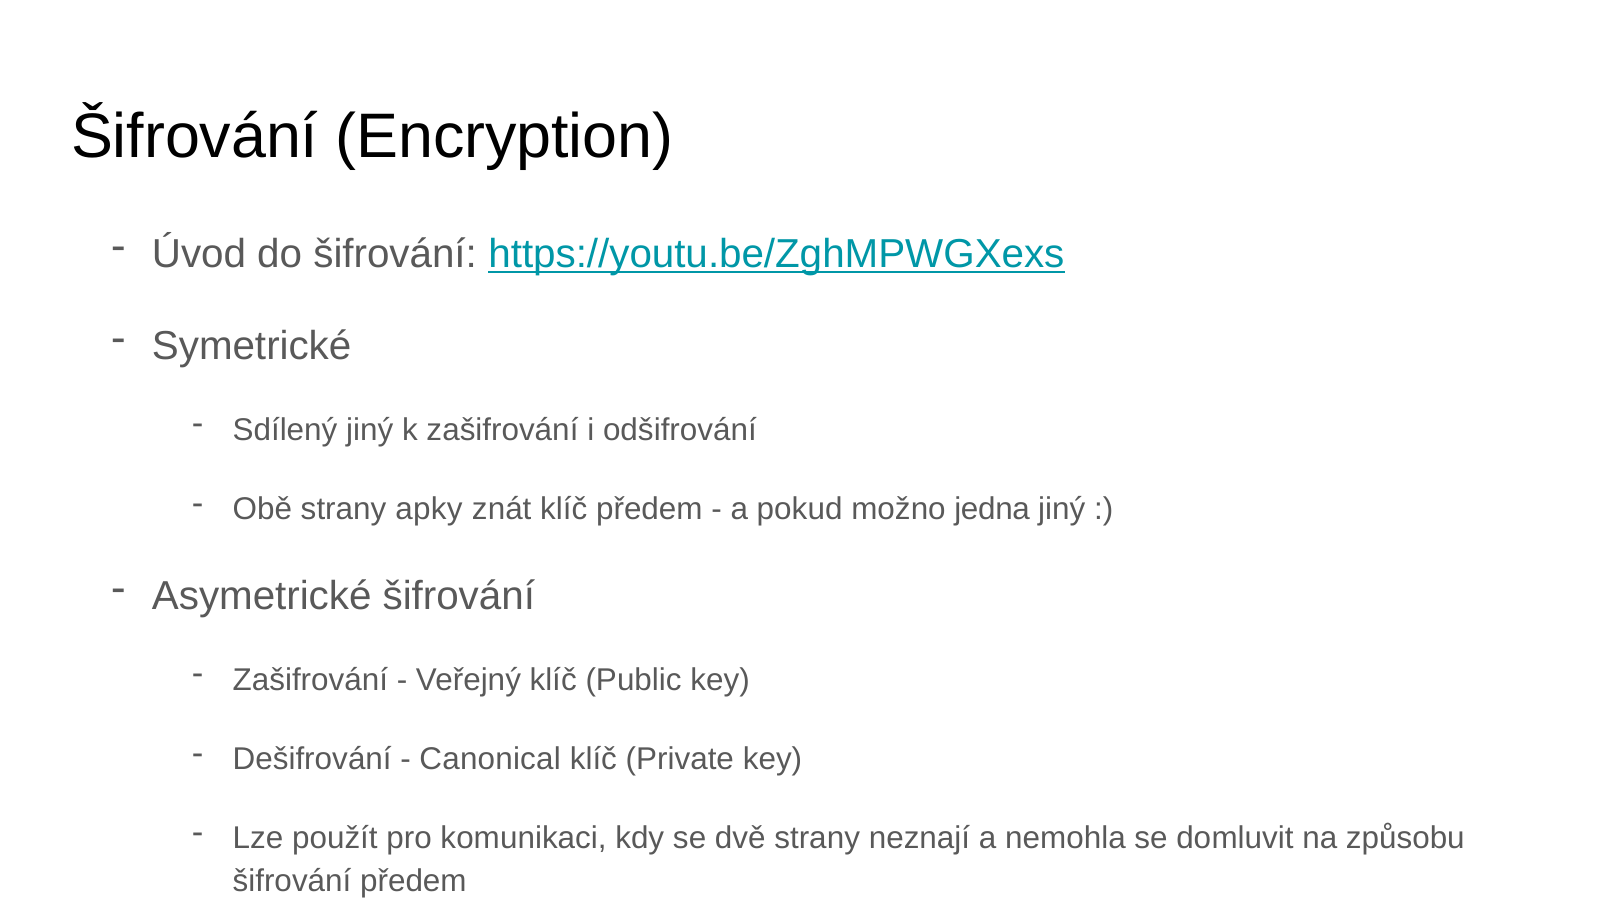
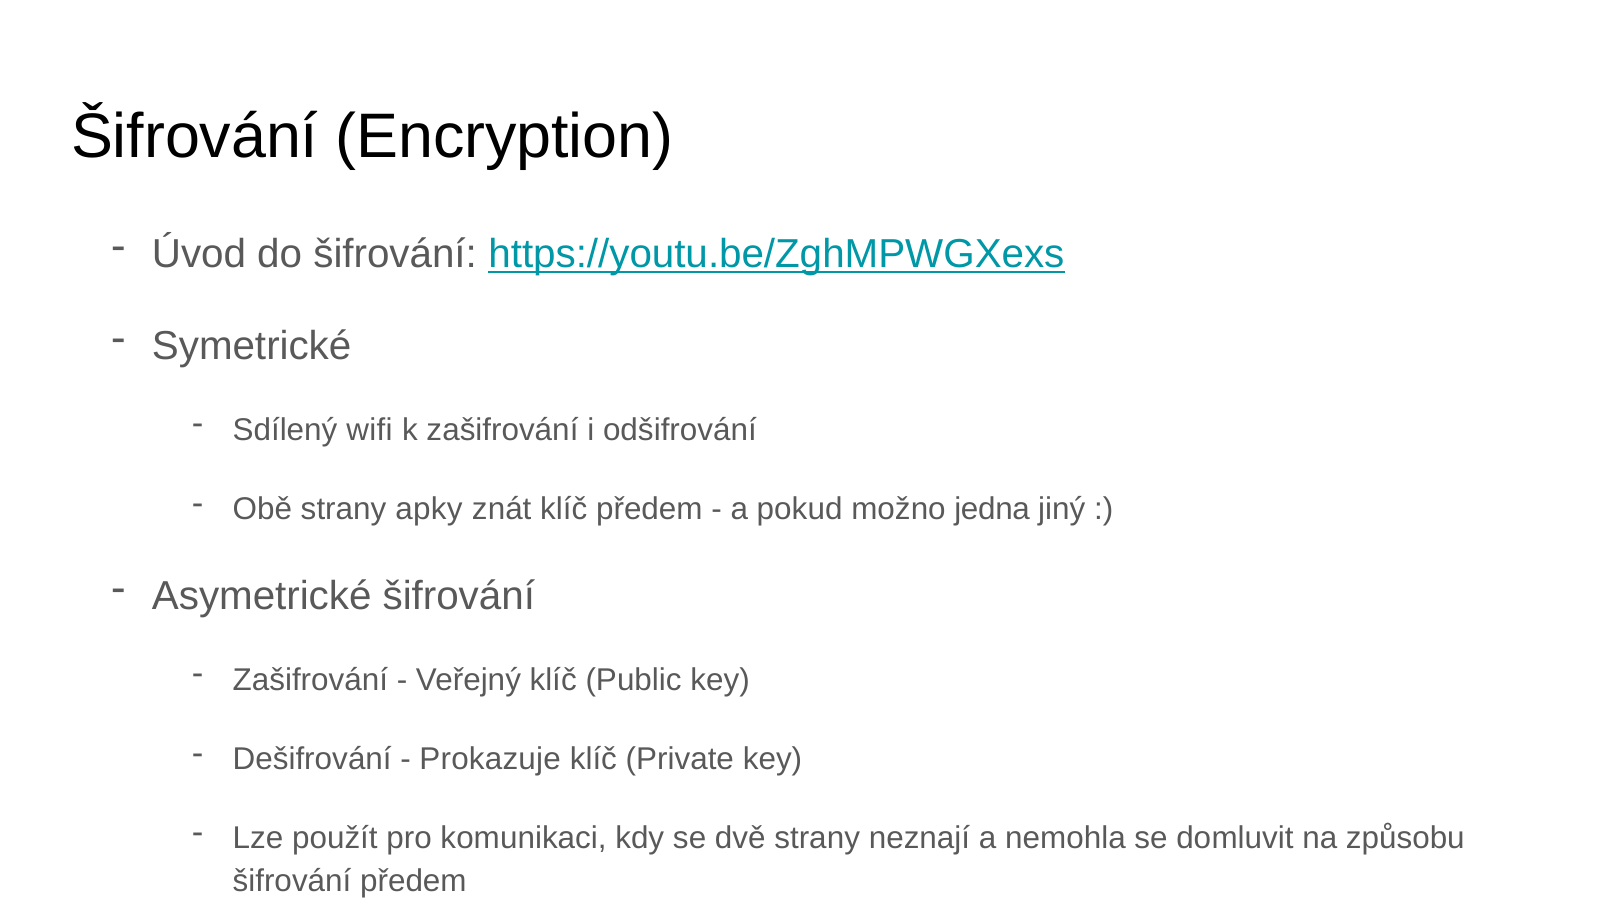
Sdílený jiný: jiný -> wifi
Canonical: Canonical -> Prokazuje
